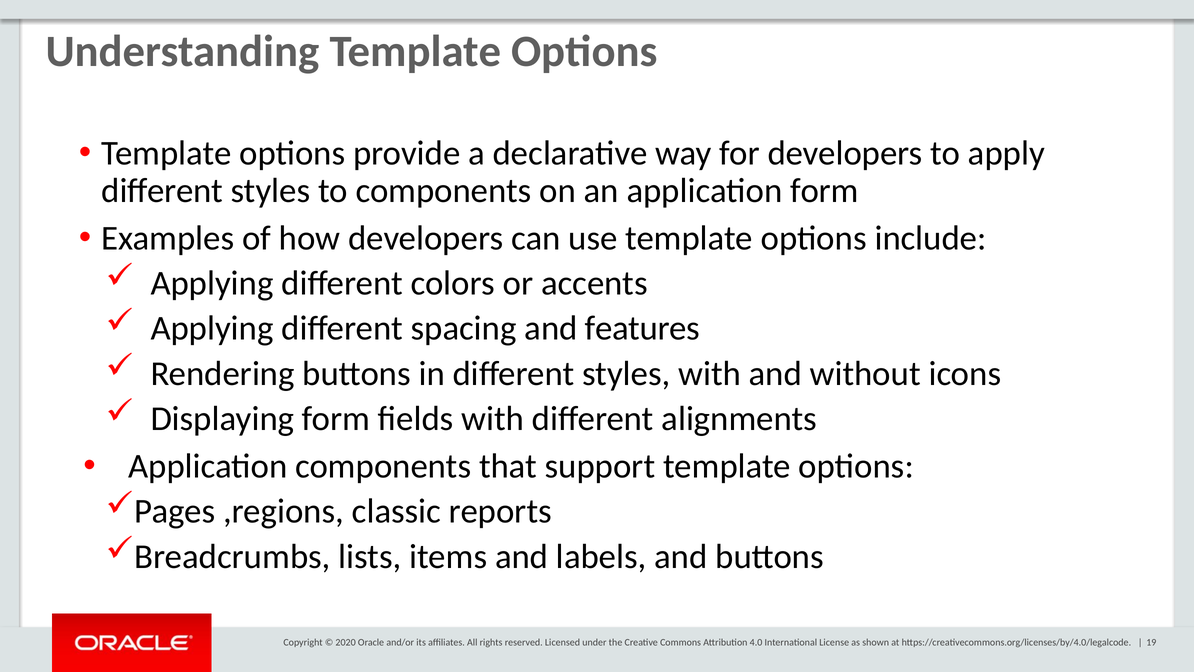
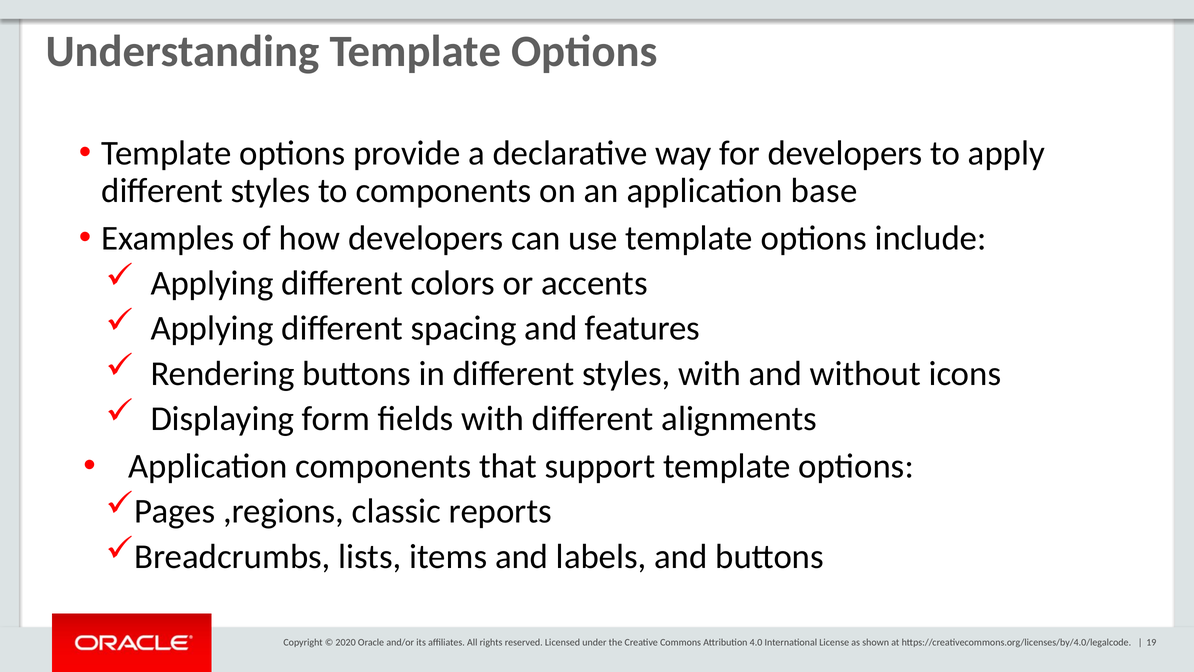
application form: form -> base
